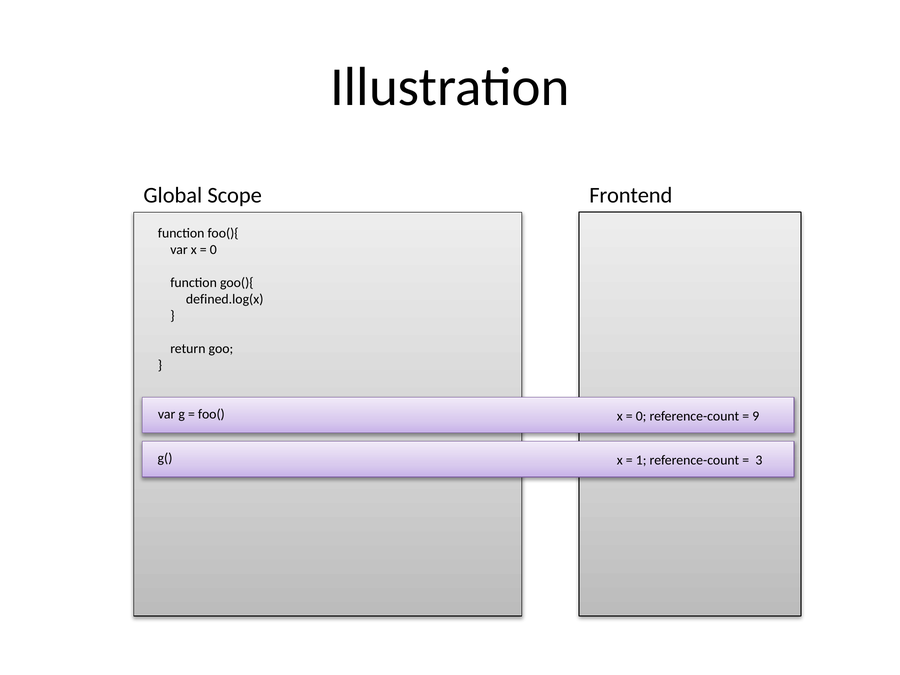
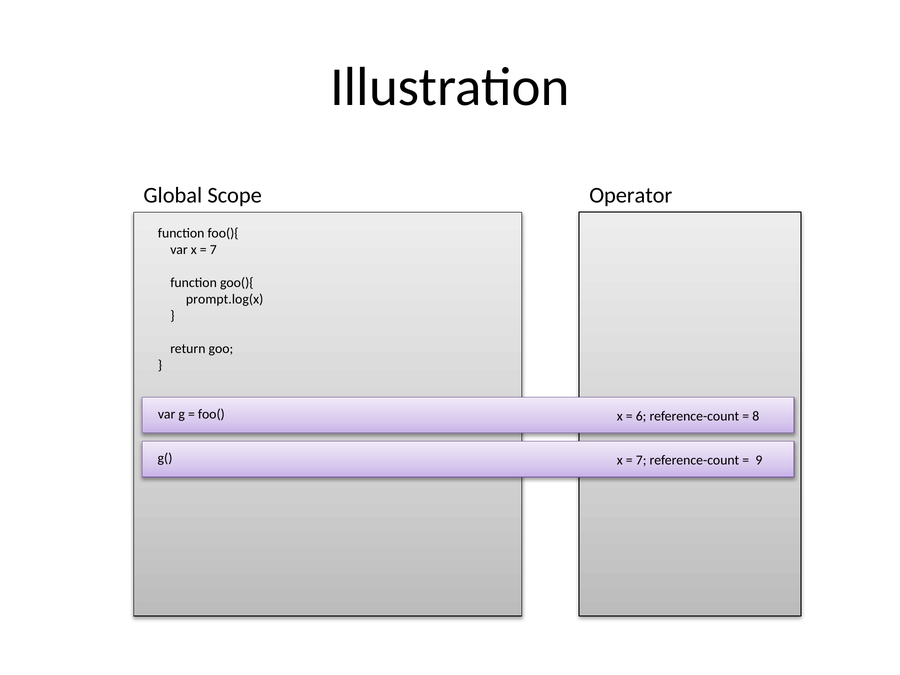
Frontend: Frontend -> Operator
0 at (213, 250): 0 -> 7
defined.log(x: defined.log(x -> prompt.log(x
0 at (641, 416): 0 -> 6
9: 9 -> 8
1 at (641, 460): 1 -> 7
3: 3 -> 9
